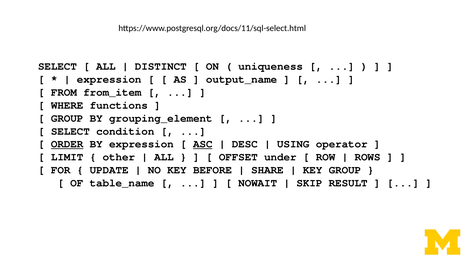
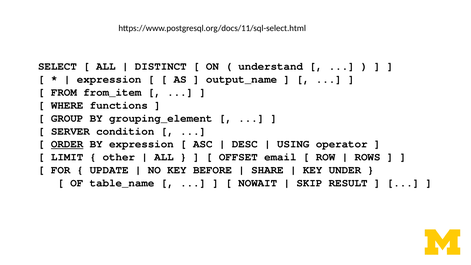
uniqueness: uniqueness -> understand
SELECT at (70, 131): SELECT -> SERVER
ASC underline: present -> none
under: under -> email
KEY GROUP: GROUP -> UNDER
